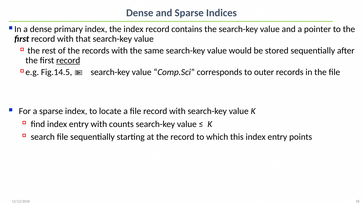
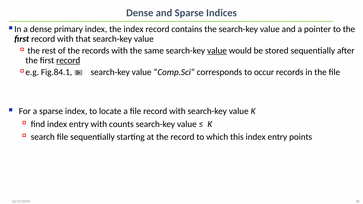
value at (217, 51) underline: none -> present
Fig.14.5: Fig.14.5 -> Fig.84.1
outer: outer -> occur
